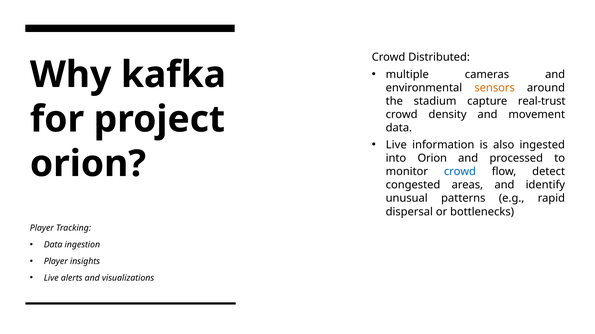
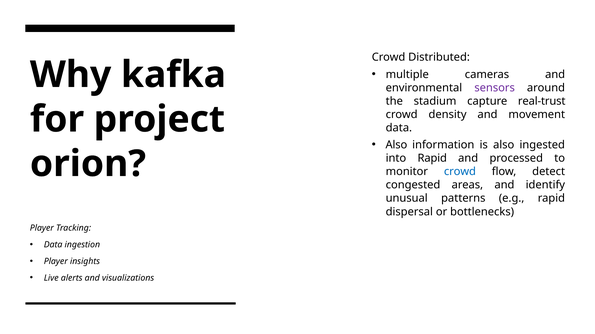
sensors colour: orange -> purple
Live at (396, 145): Live -> Also
into Orion: Orion -> Rapid
